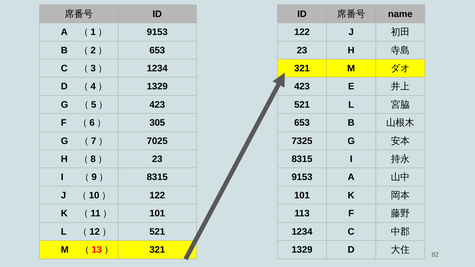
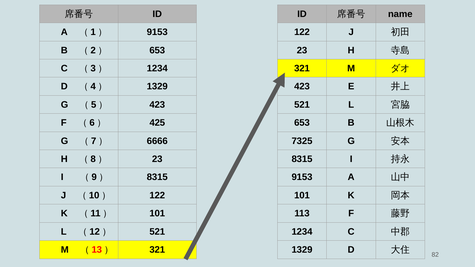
305: 305 -> 425
7025: 7025 -> 6666
